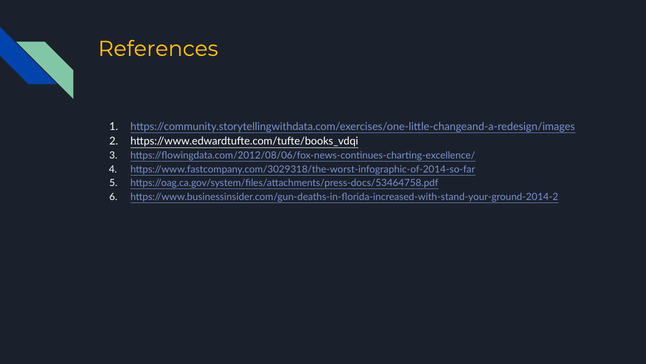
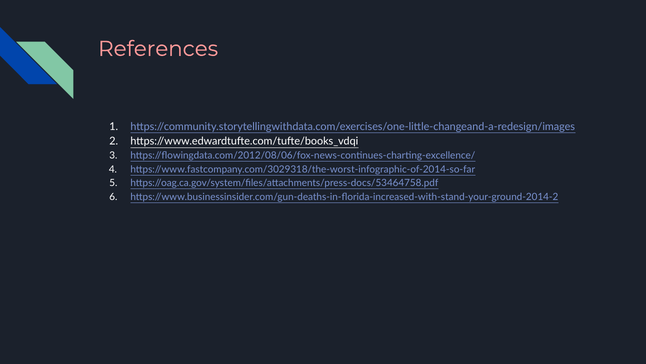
References colour: yellow -> pink
